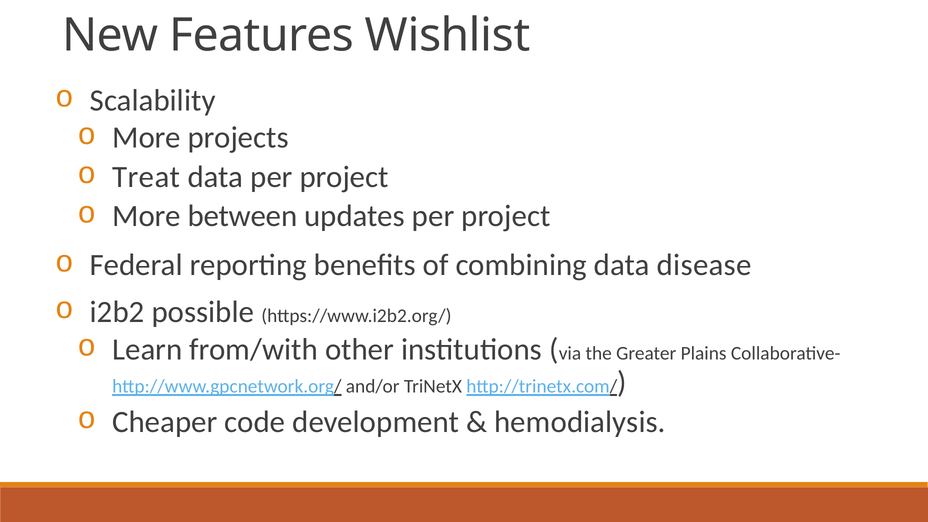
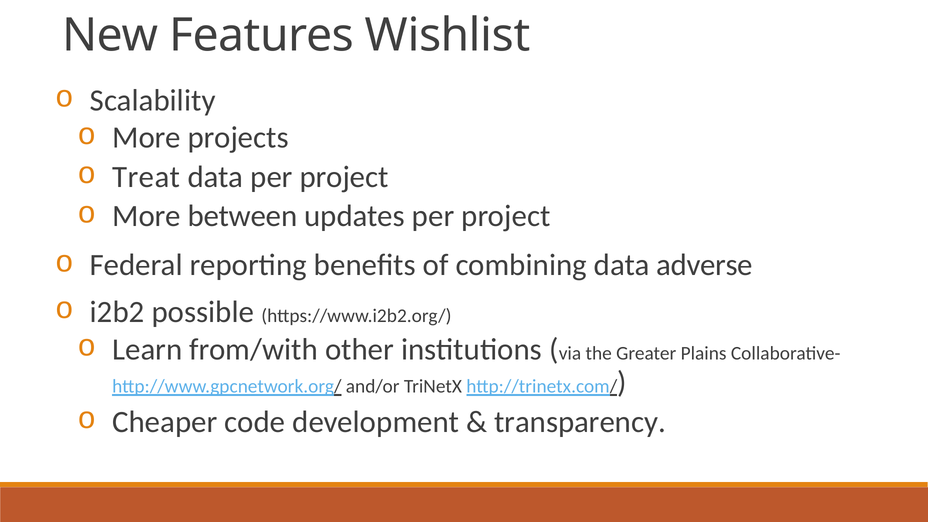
disease: disease -> adverse
hemodialysis: hemodialysis -> transparency
